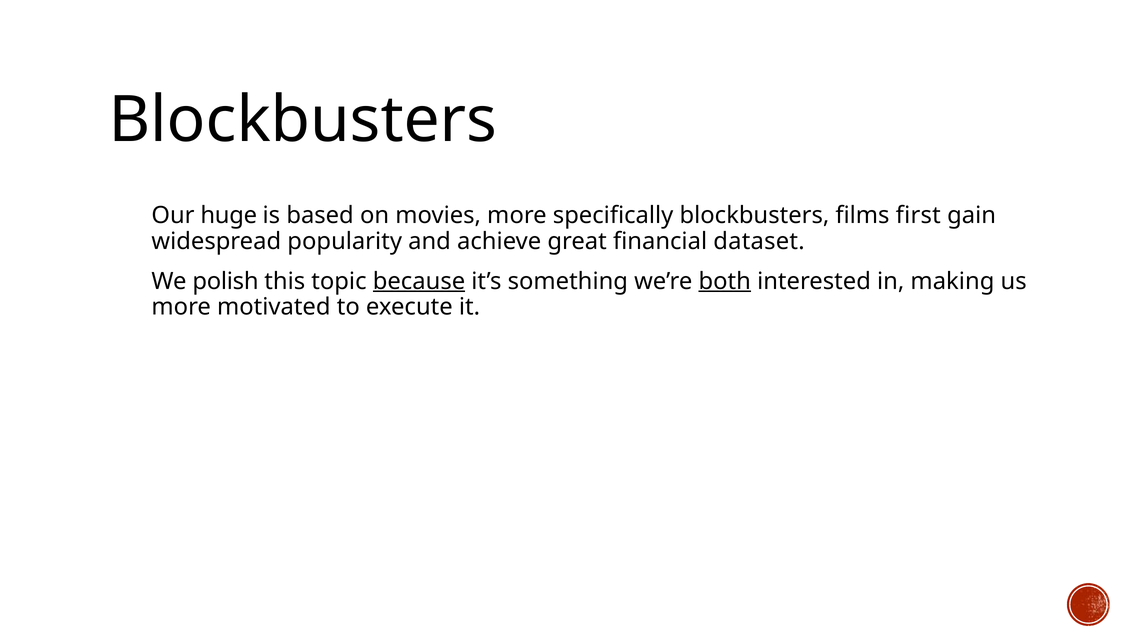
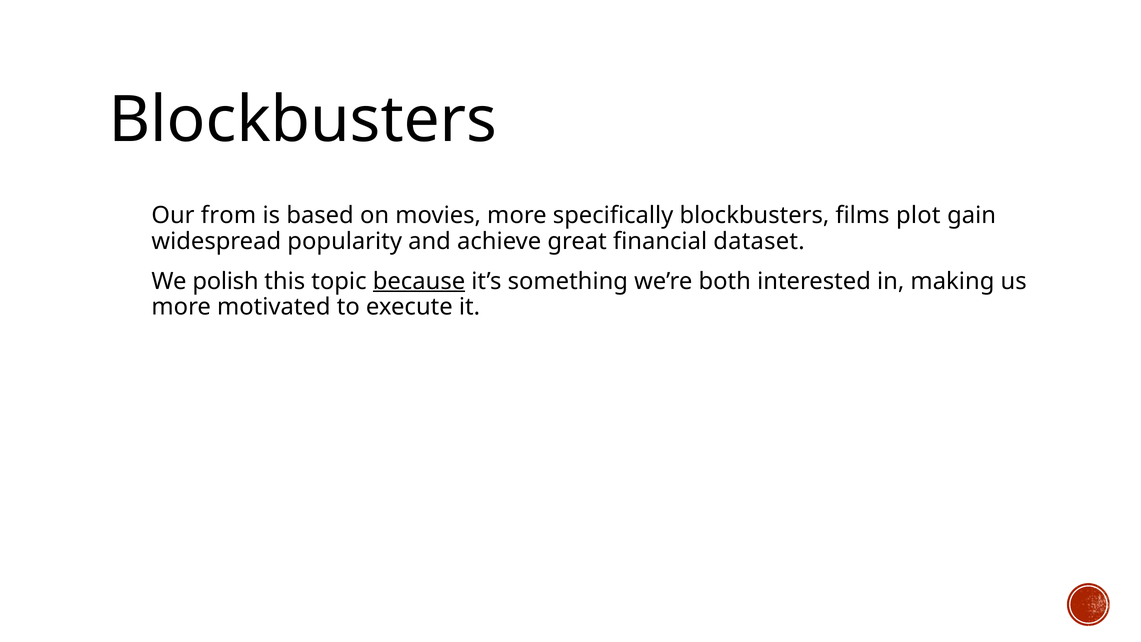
huge: huge -> from
first: first -> plot
both underline: present -> none
